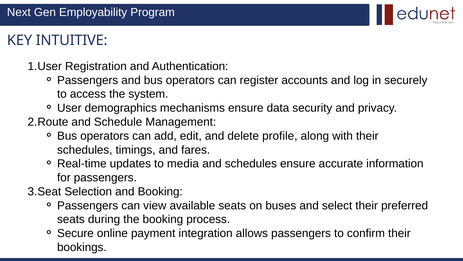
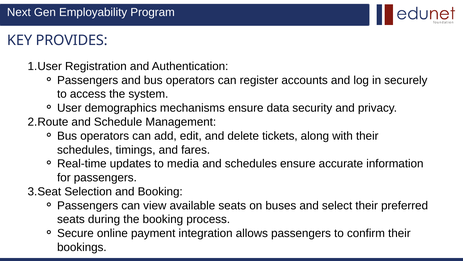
INTUITIVE: INTUITIVE -> PROVIDES
profile: profile -> tickets
